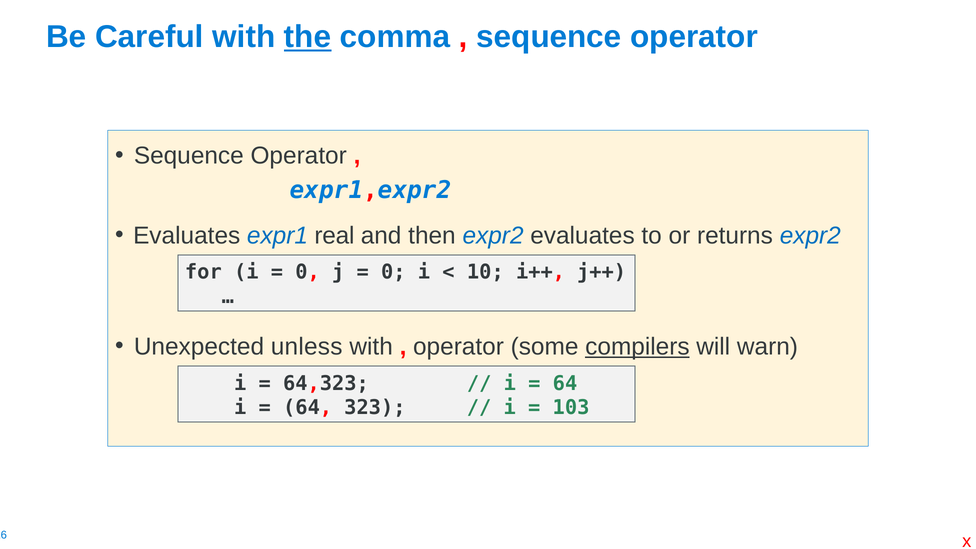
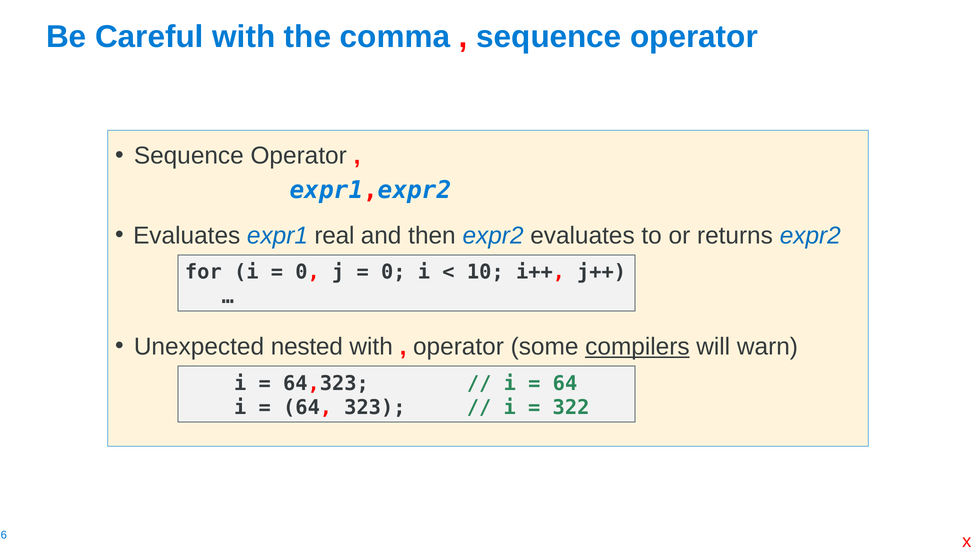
the underline: present -> none
unless: unless -> nested
103: 103 -> 322
